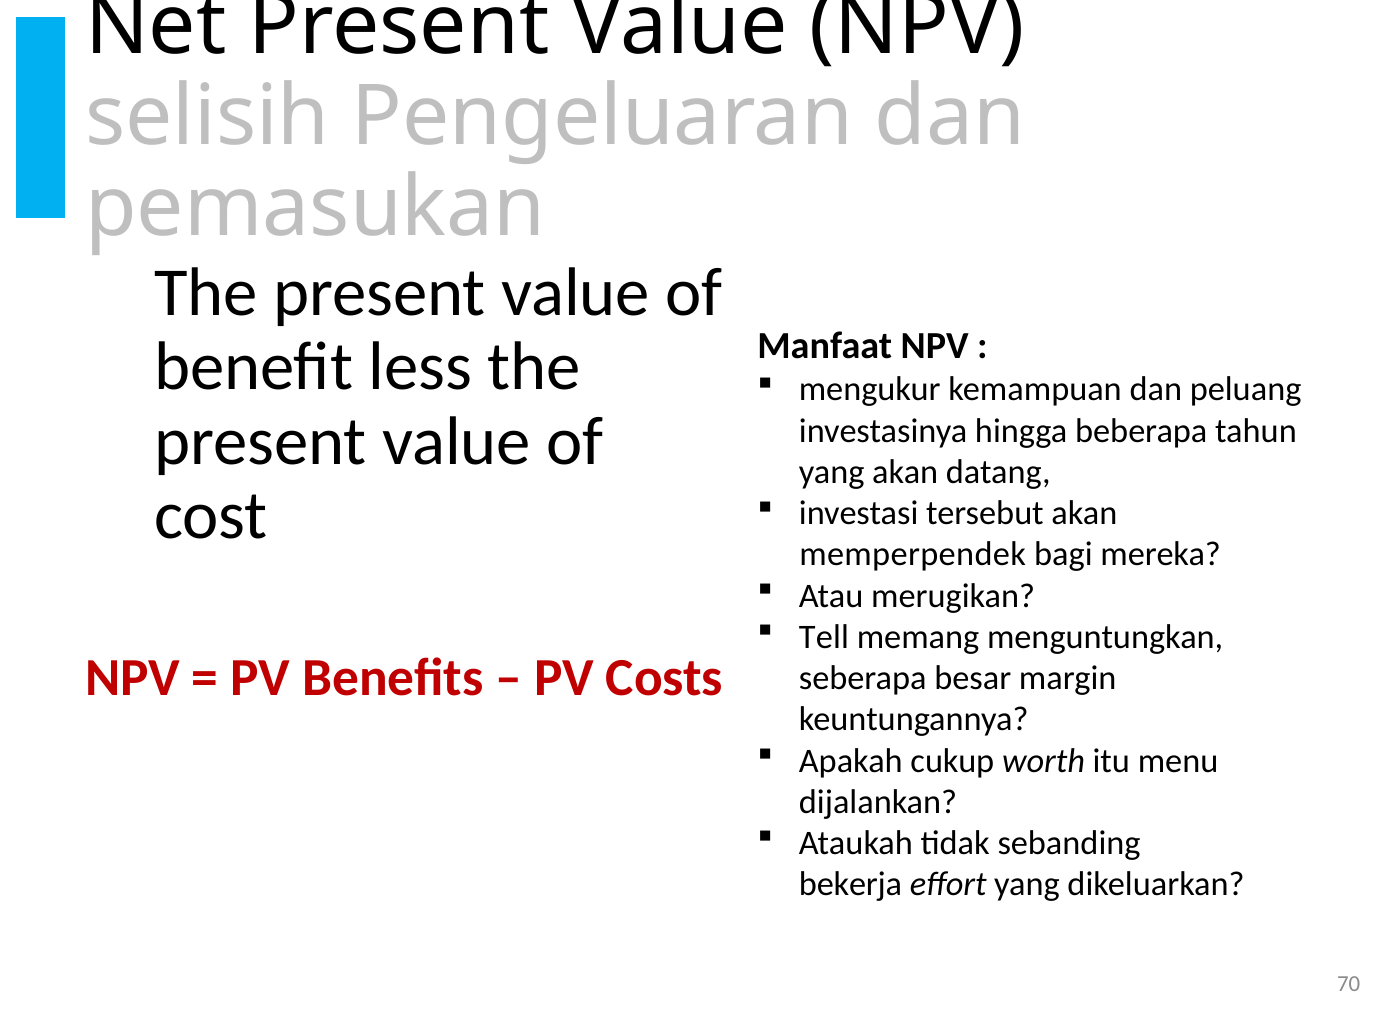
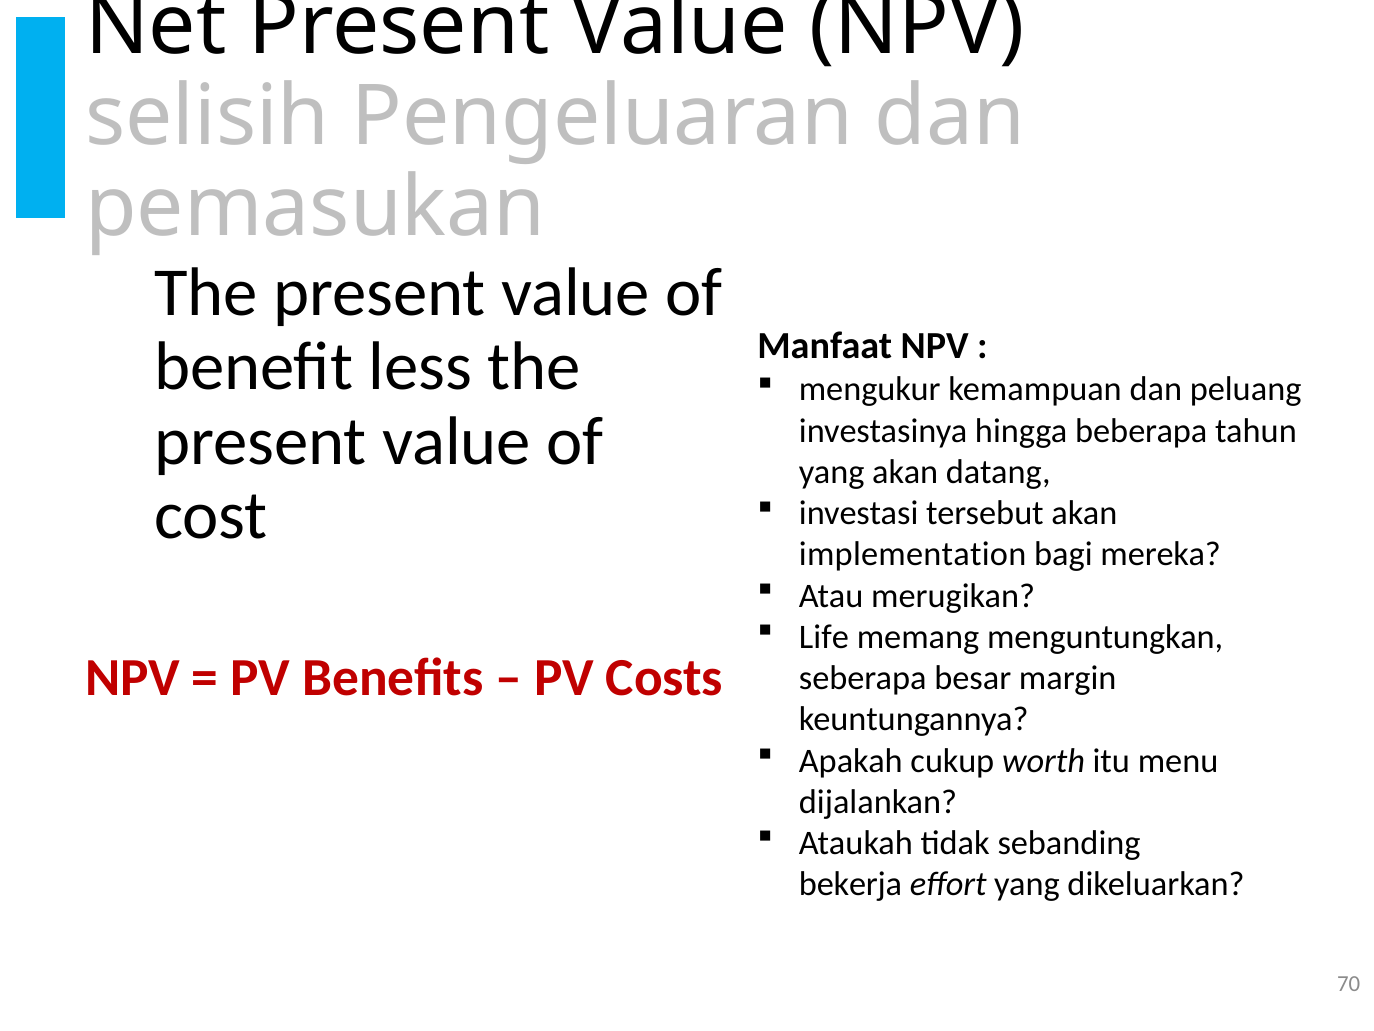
memperpendek: memperpendek -> implementation
Tell: Tell -> Life
